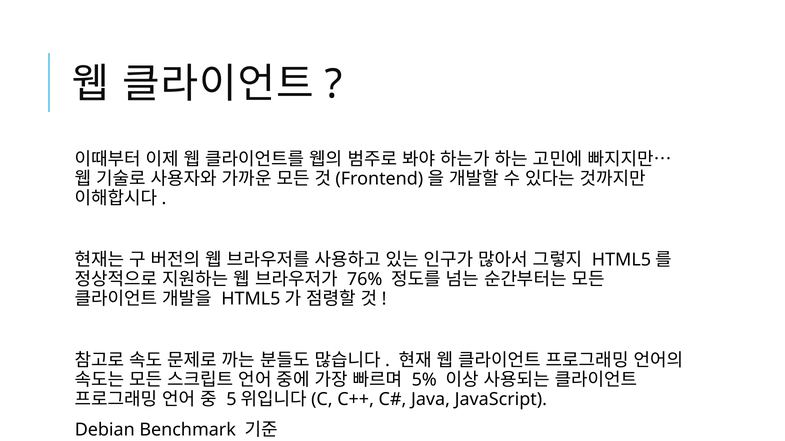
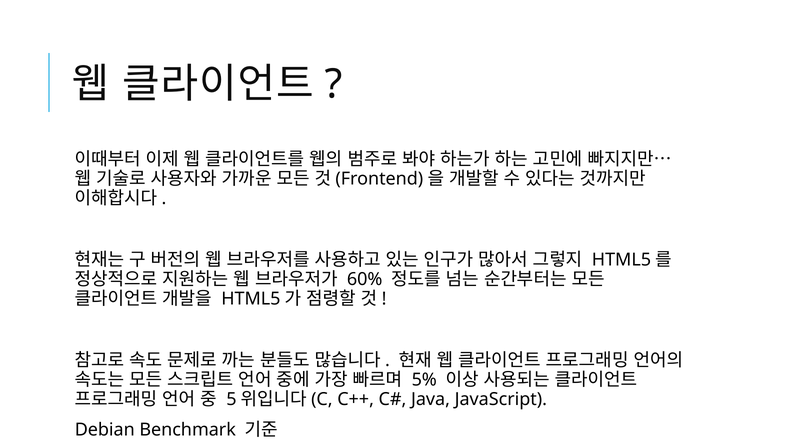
76%: 76% -> 60%
